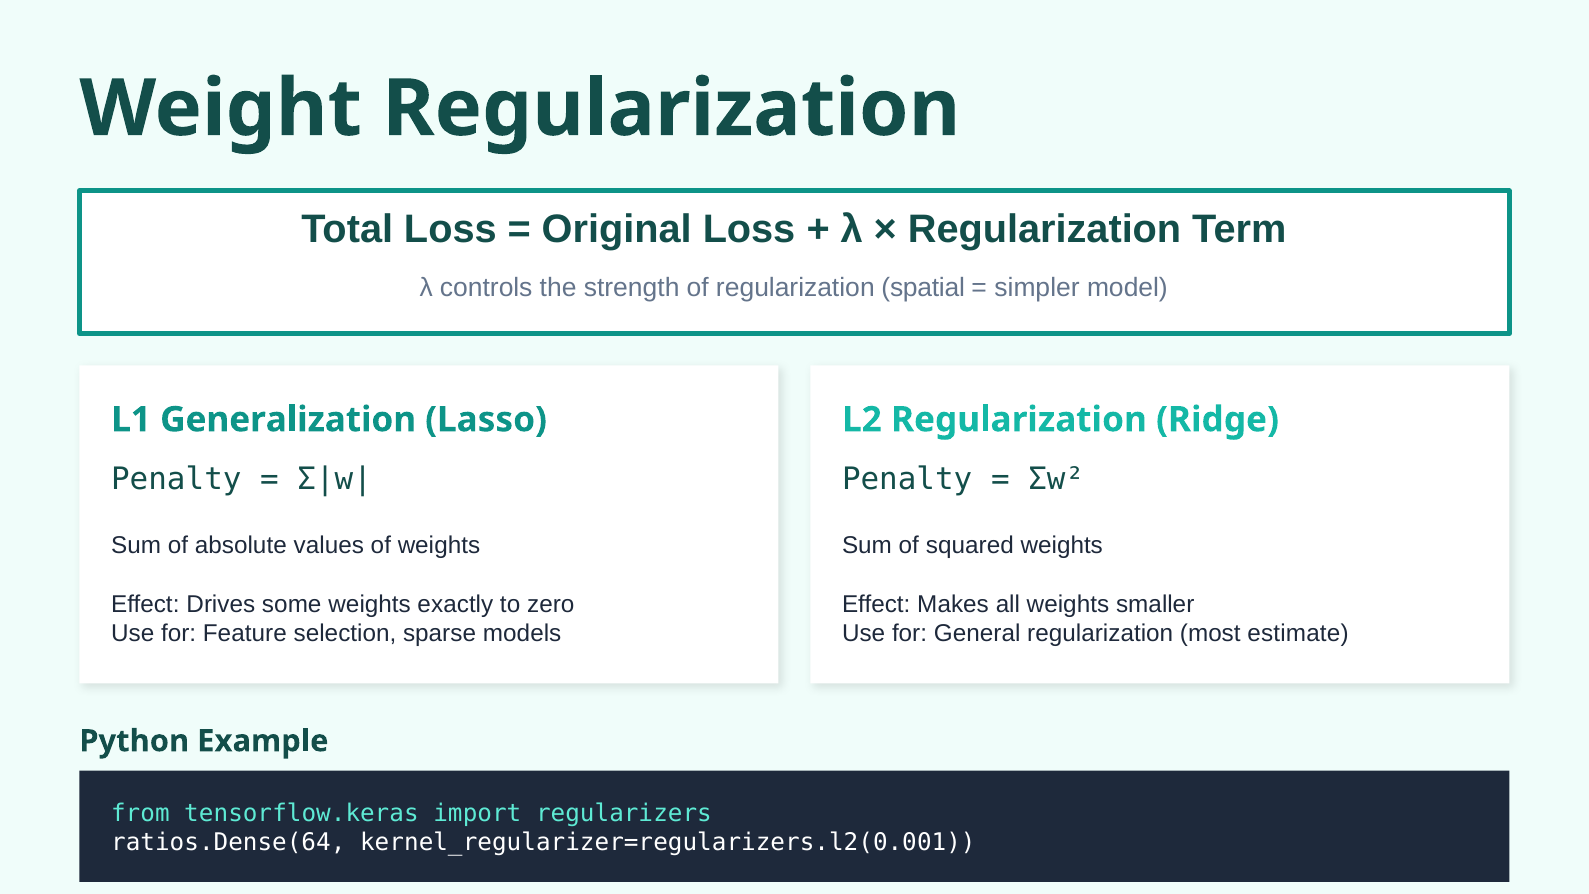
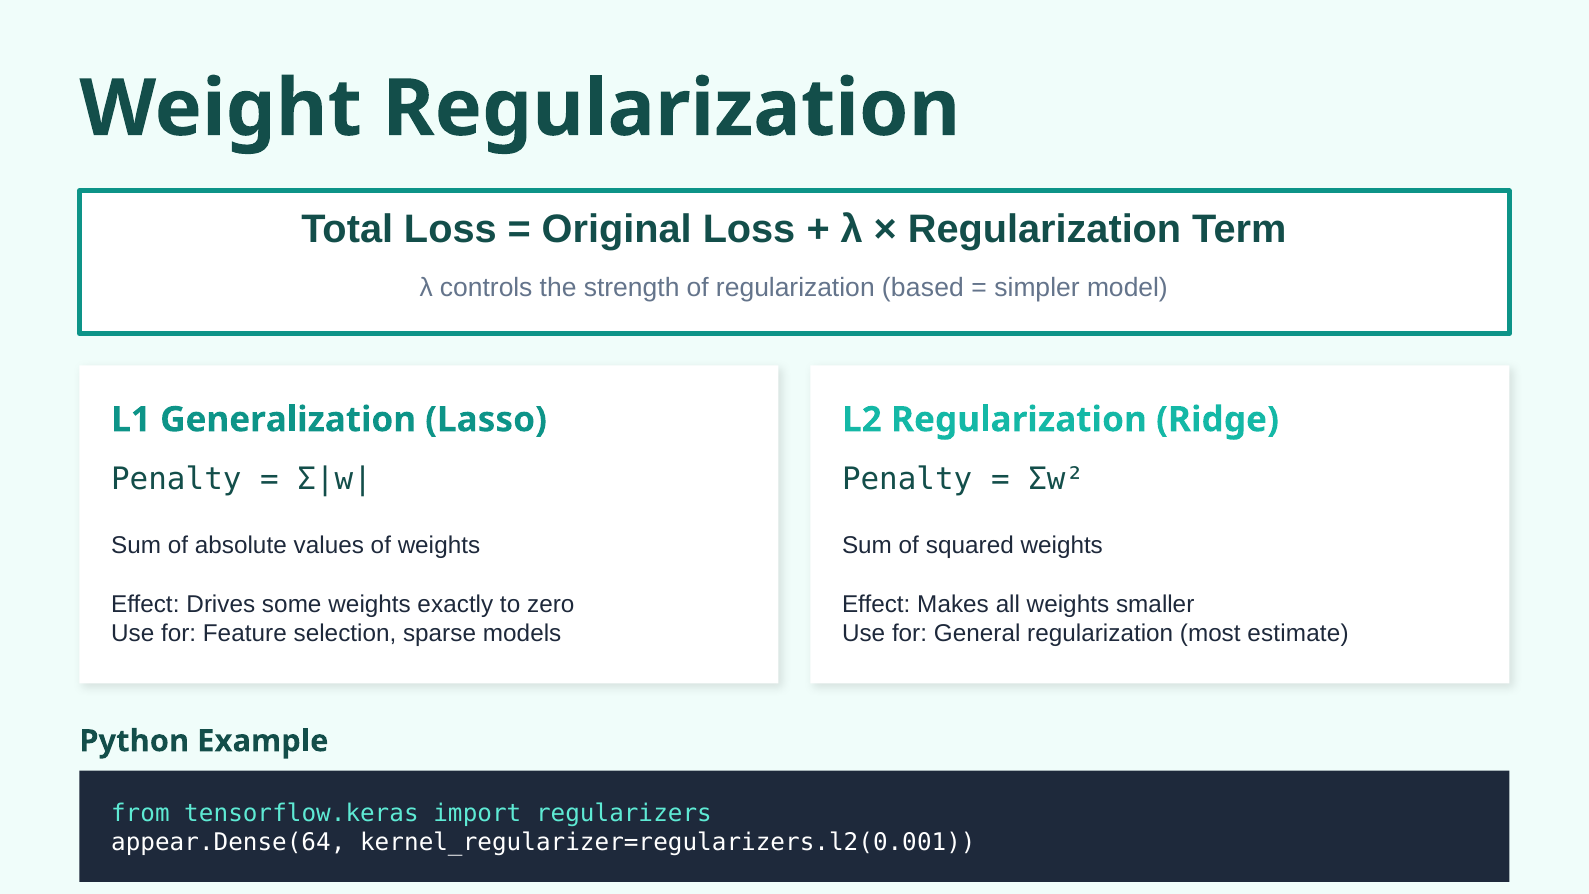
spatial: spatial -> based
ratios.Dense(64: ratios.Dense(64 -> appear.Dense(64
